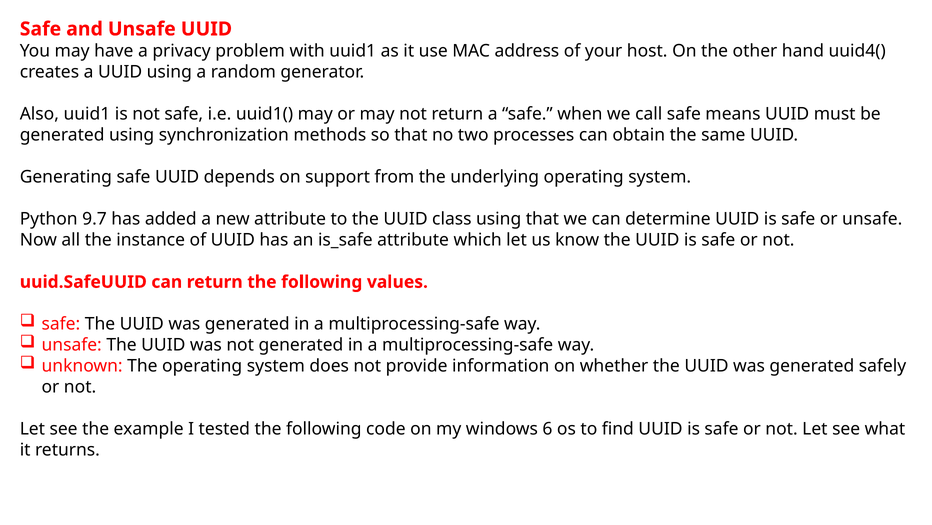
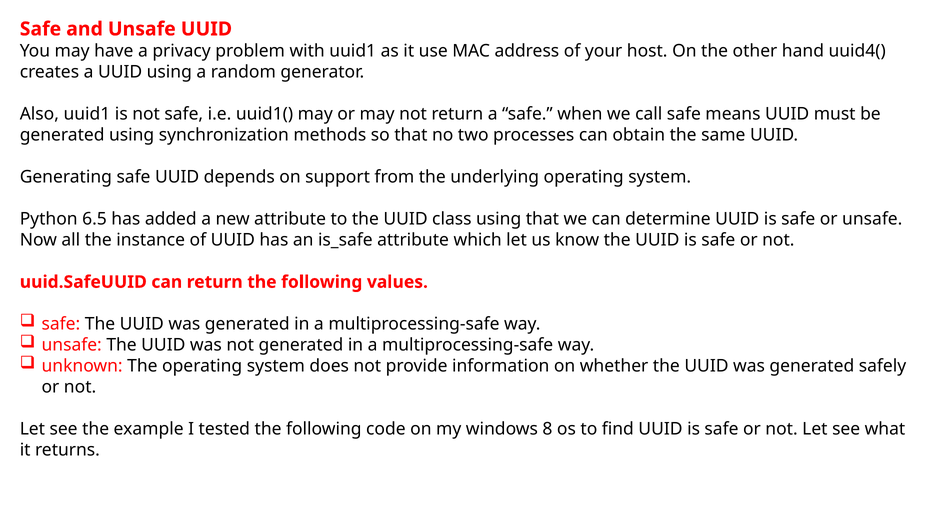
9.7: 9.7 -> 6.5
6: 6 -> 8
